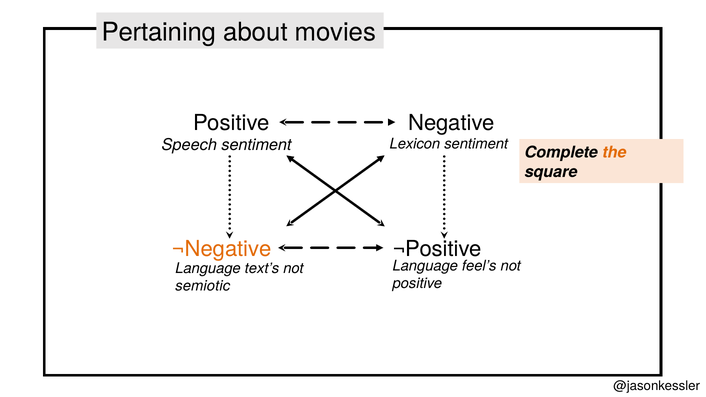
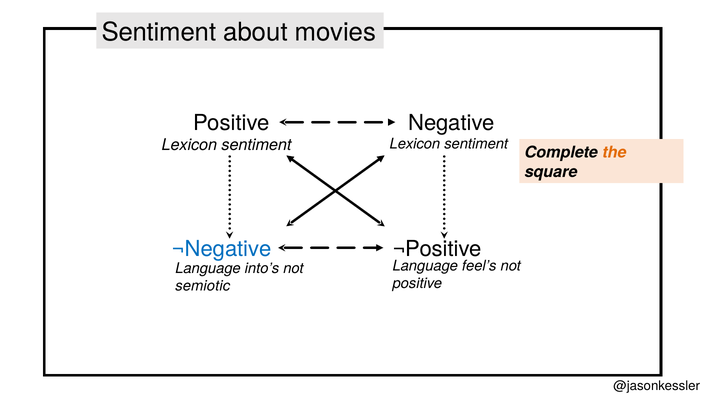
Pertaining at (159, 32): Pertaining -> Sentiment
Speech at (189, 145): Speech -> Lexicon
¬Negative colour: orange -> blue
text’s: text’s -> into’s
